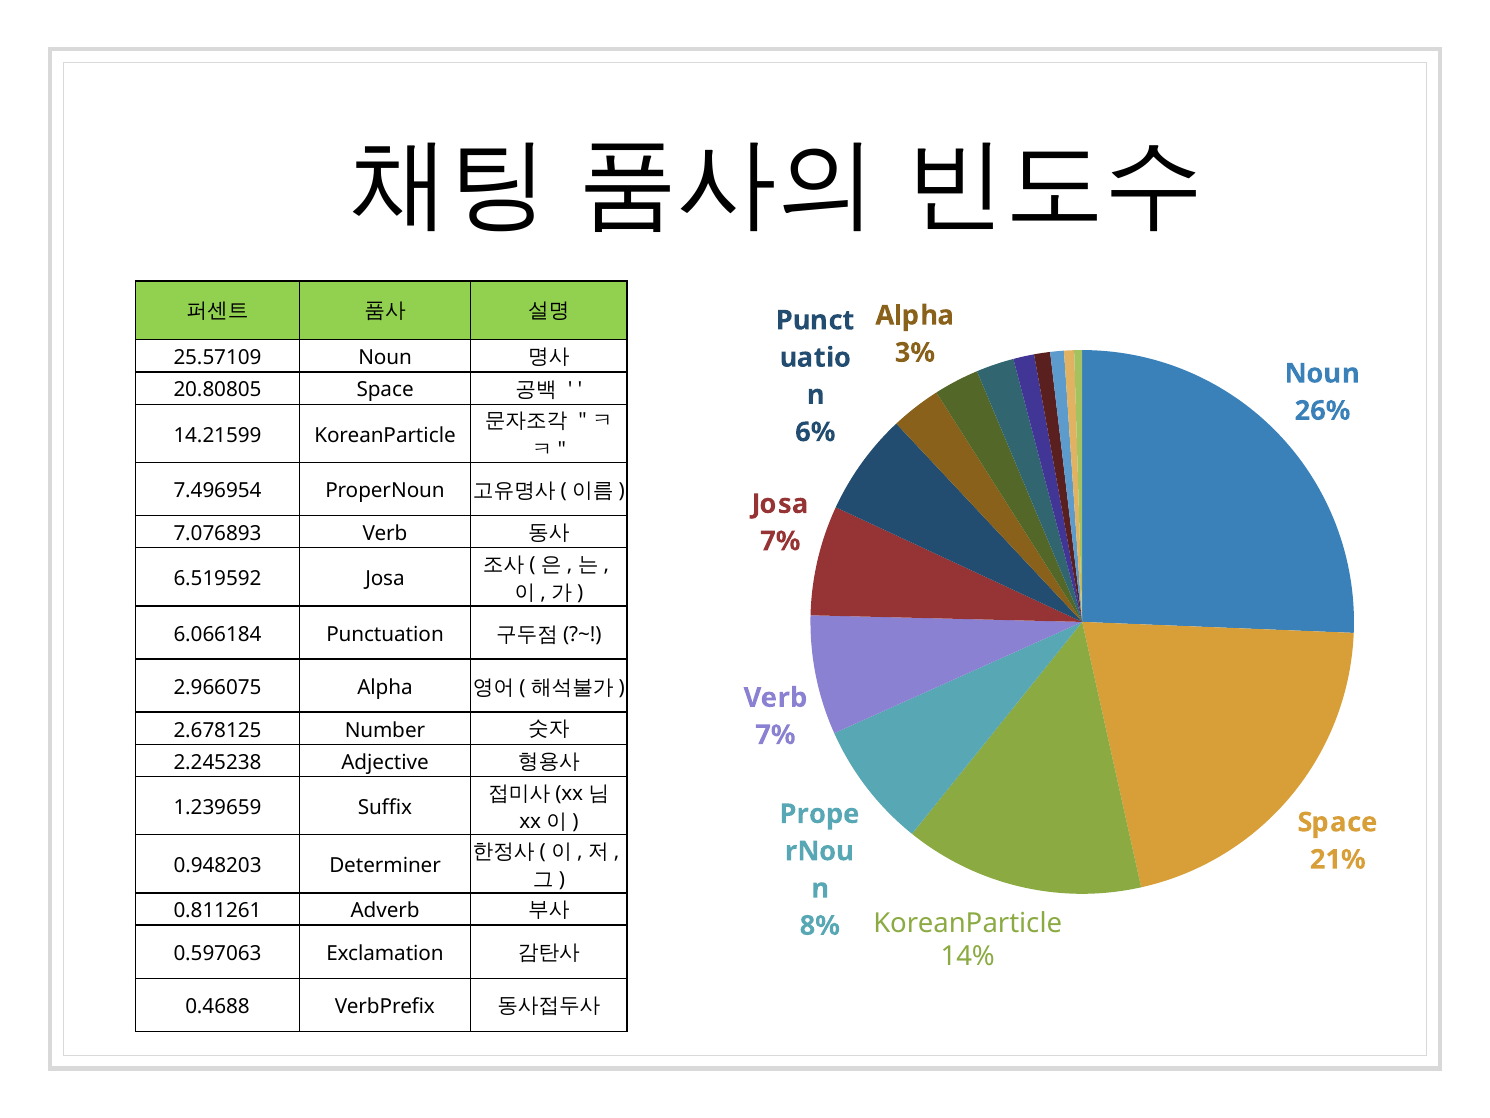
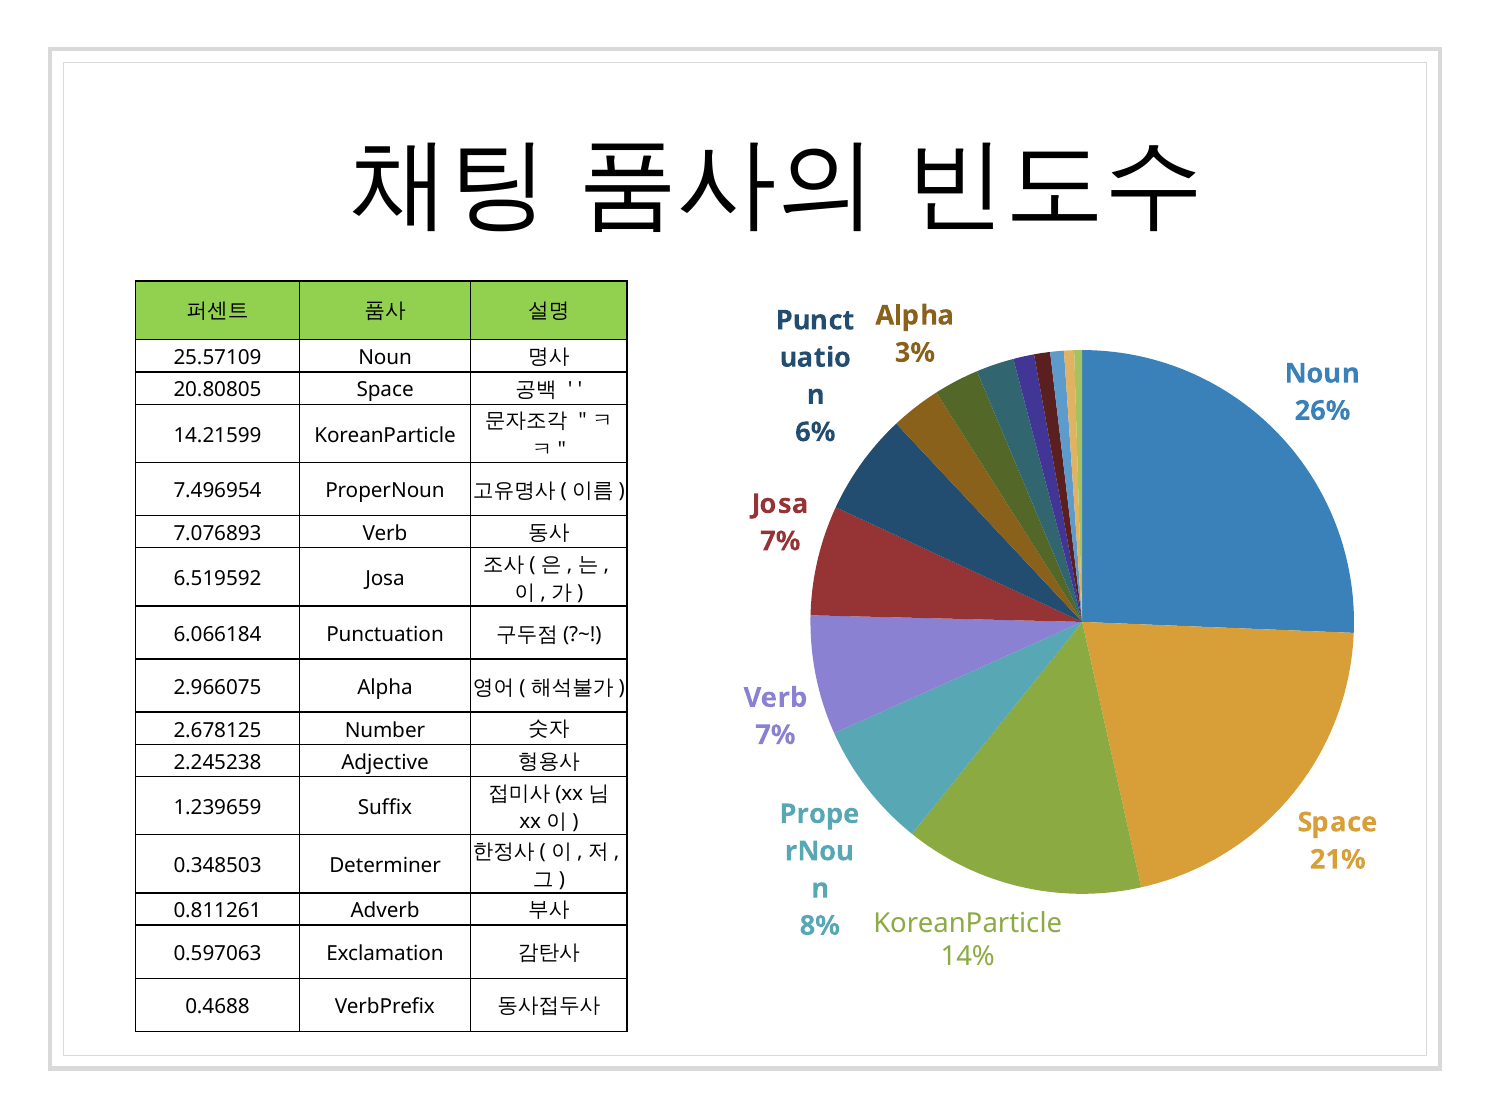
0.948203: 0.948203 -> 0.348503
